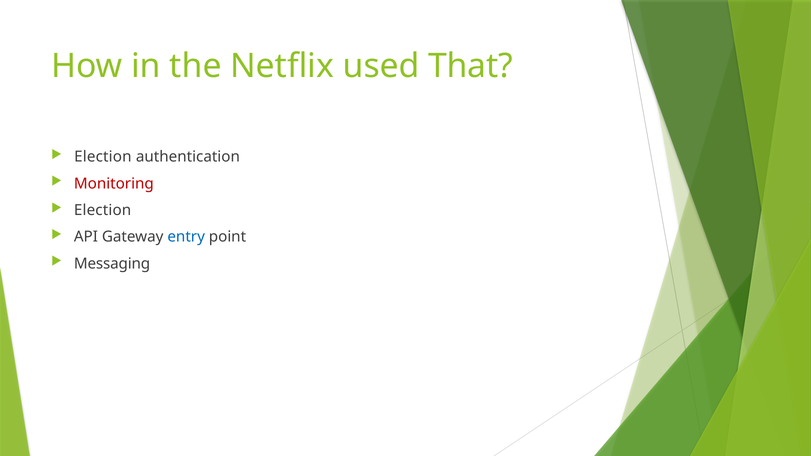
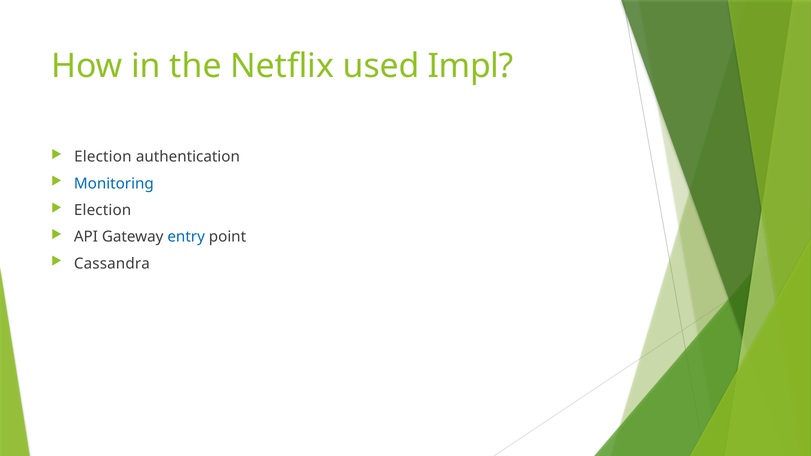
That: That -> Impl
Monitoring colour: red -> blue
Messaging: Messaging -> Cassandra
